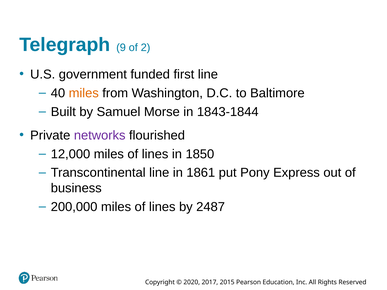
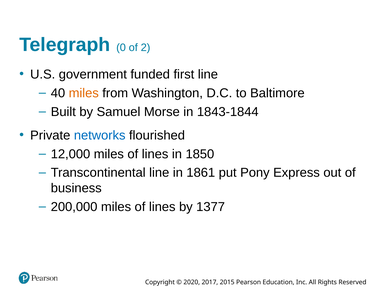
9: 9 -> 0
networks colour: purple -> blue
2487: 2487 -> 1377
